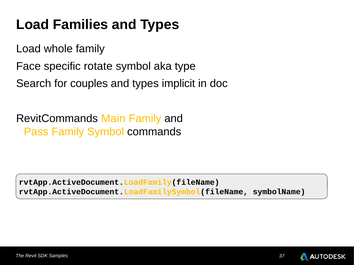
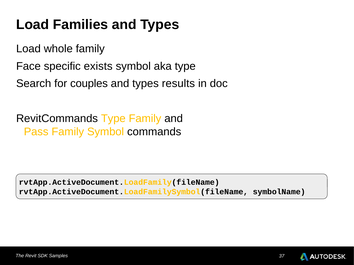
rotate: rotate -> exists
implicit: implicit -> results
RevitCommands Main: Main -> Type
